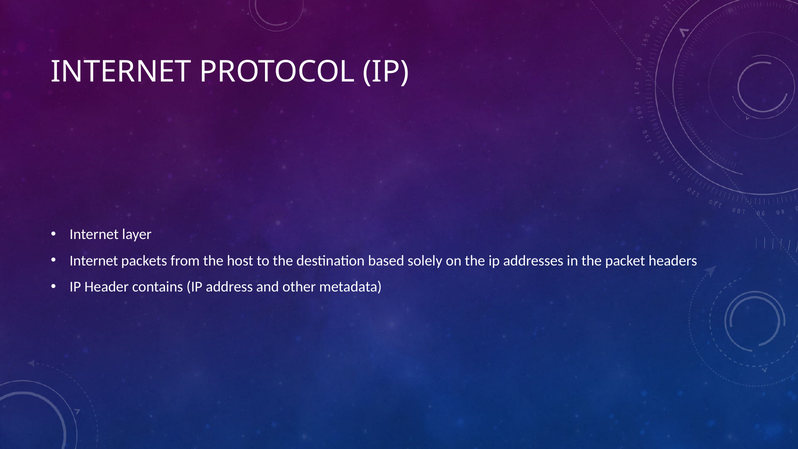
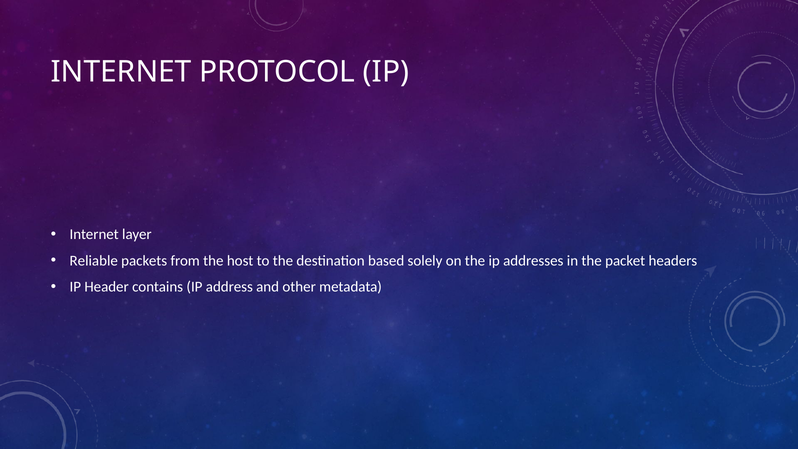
Internet at (94, 261): Internet -> Reliable
